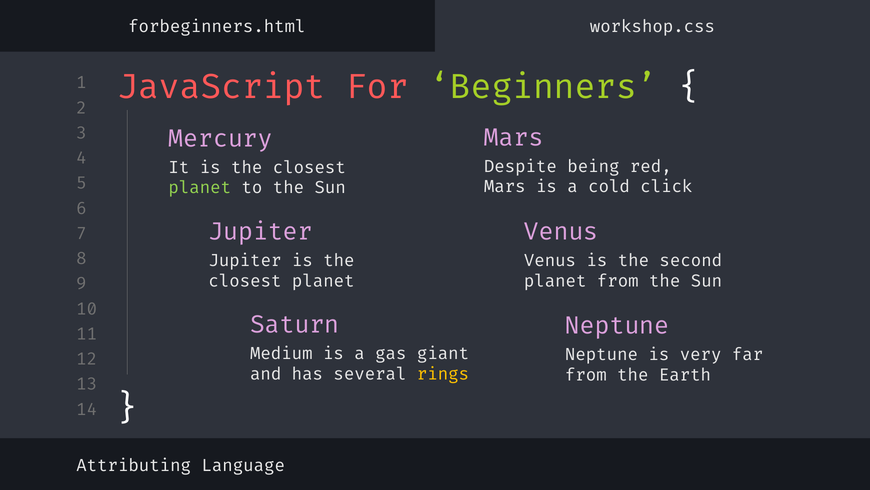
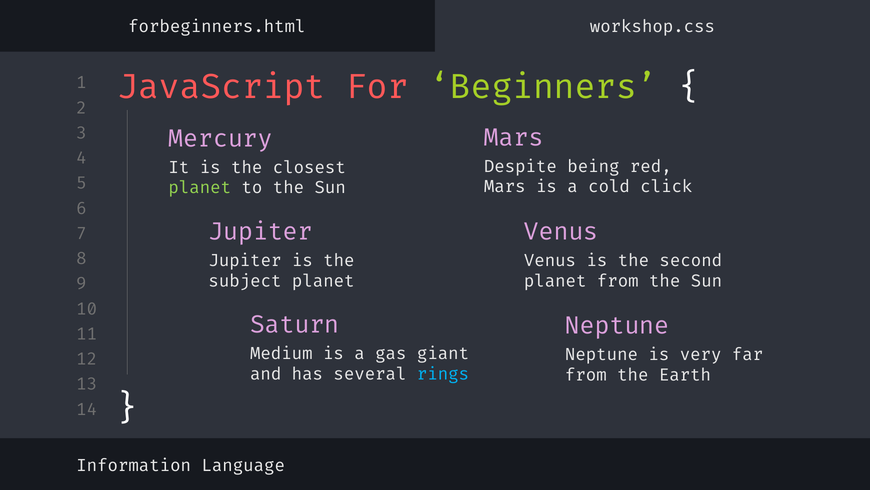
closest at (245, 281): closest -> subject
rings colour: yellow -> light blue
Attributing: Attributing -> Information
